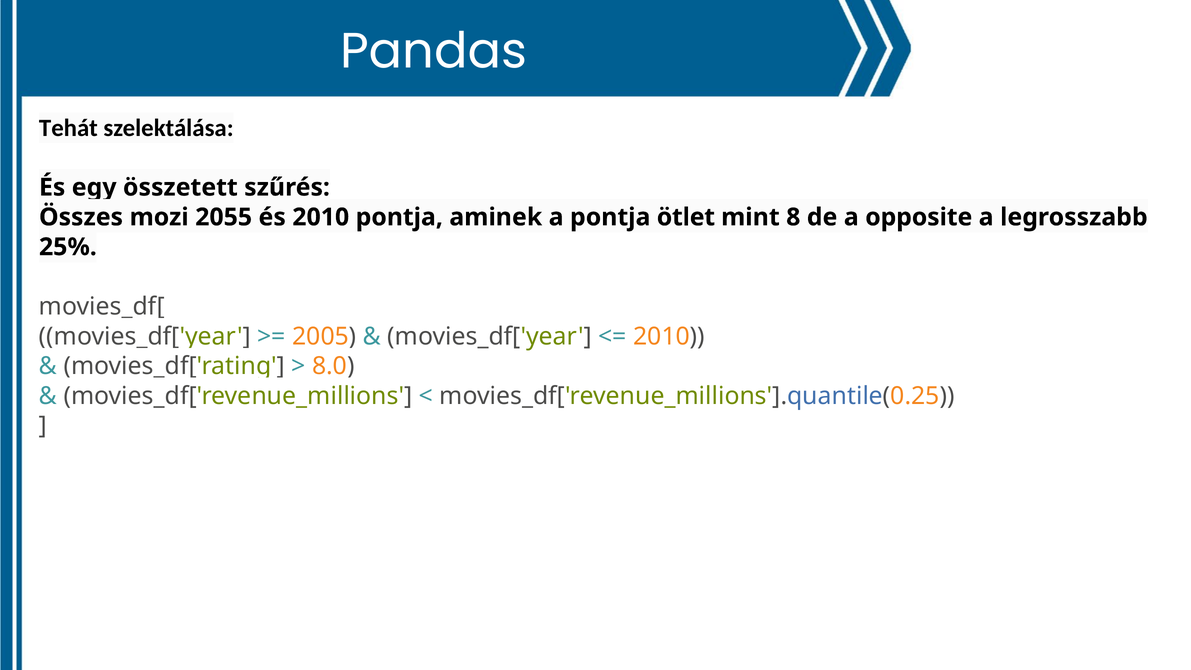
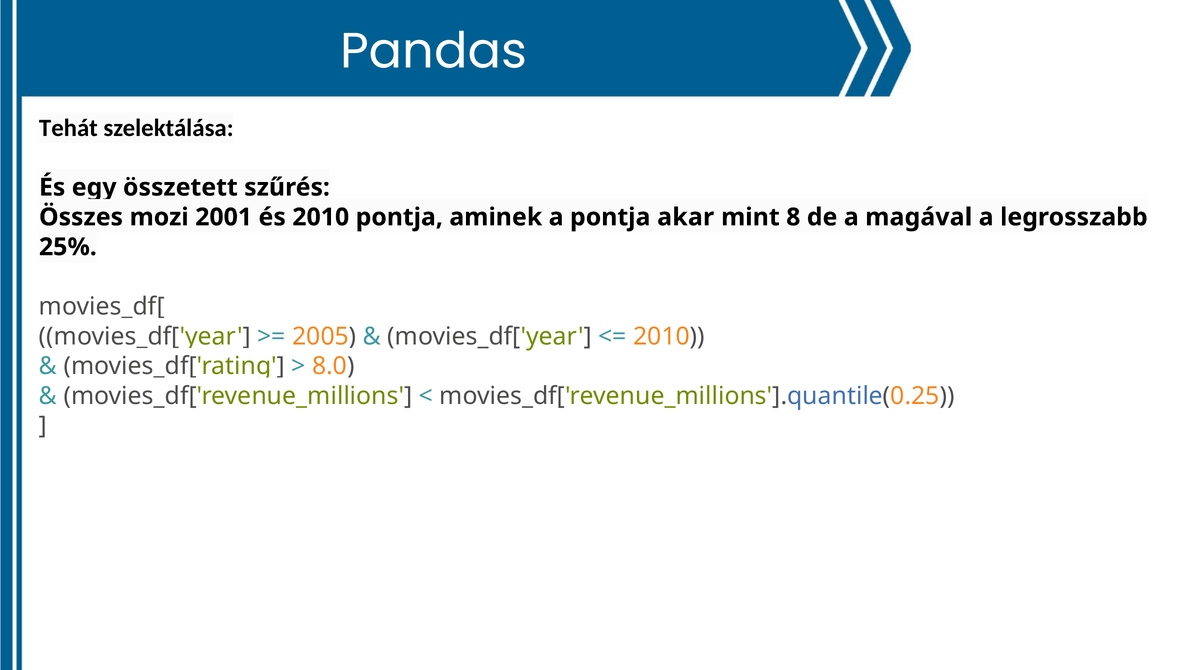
2055: 2055 -> 2001
ötlet: ötlet -> akar
opposite: opposite -> magával
